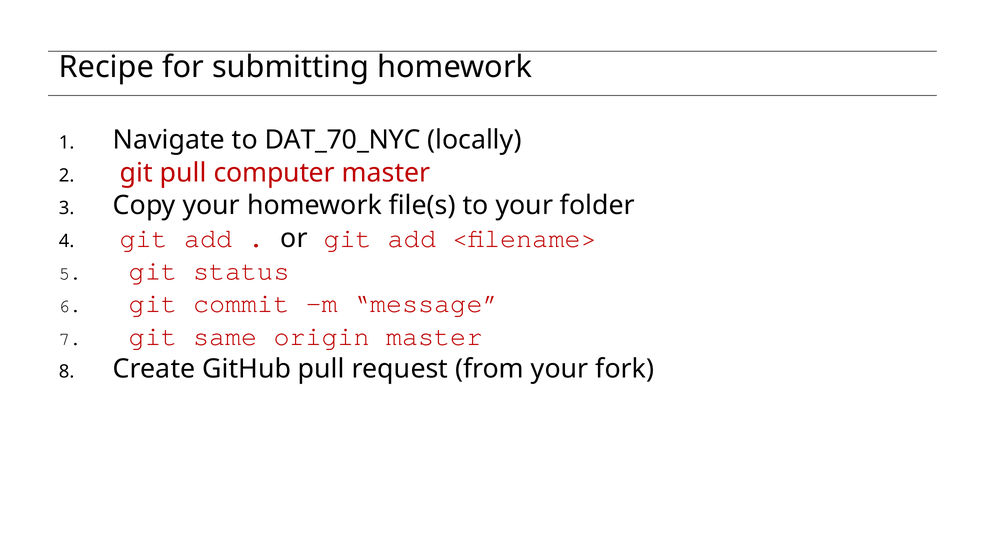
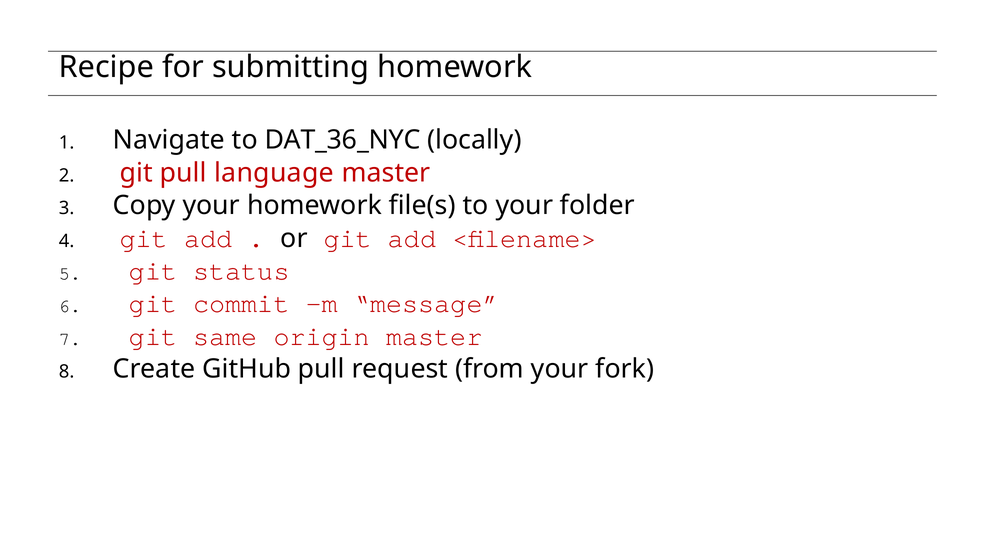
DAT_70_NYC: DAT_70_NYC -> DAT_36_NYC
computer: computer -> language
